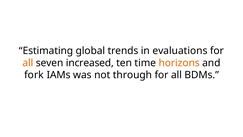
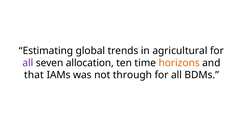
evaluations: evaluations -> agricultural
all at (28, 63) colour: orange -> purple
increased: increased -> allocation
fork: fork -> that
